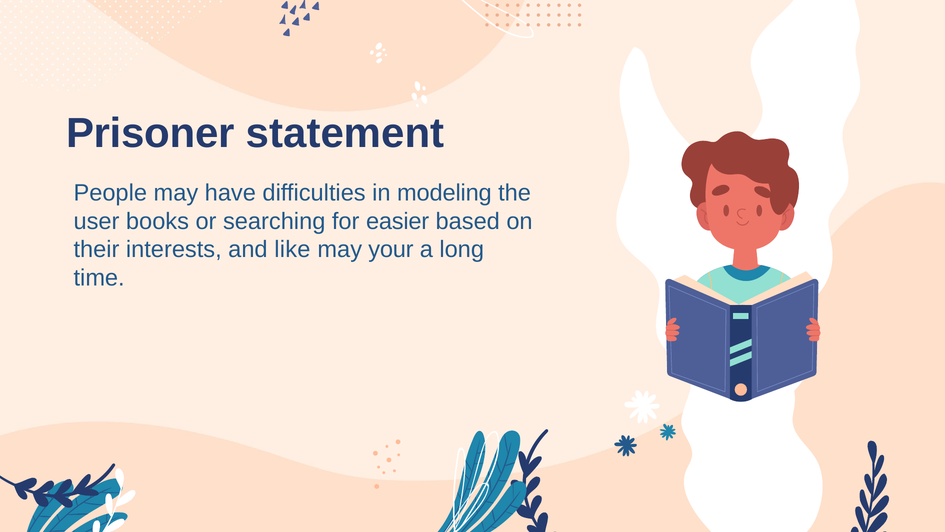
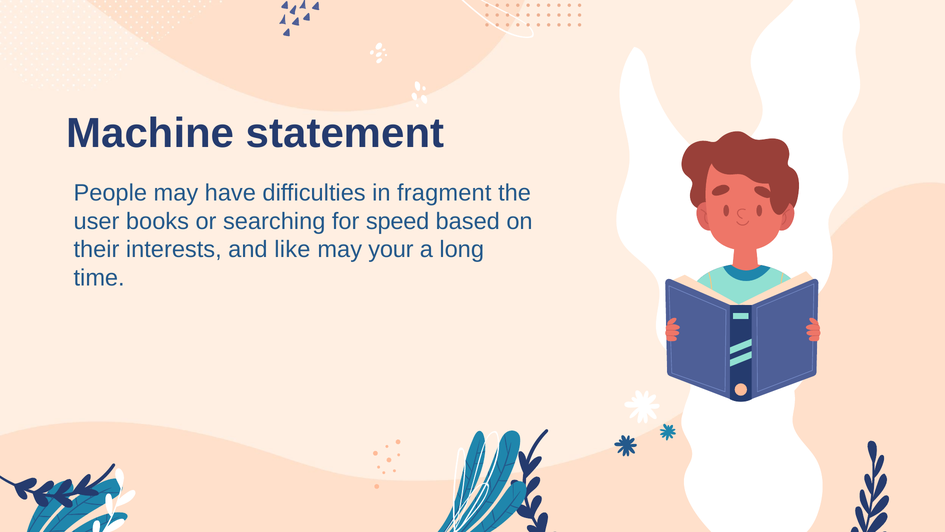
Prisoner: Prisoner -> Machine
modeling: modeling -> fragment
easier: easier -> speed
